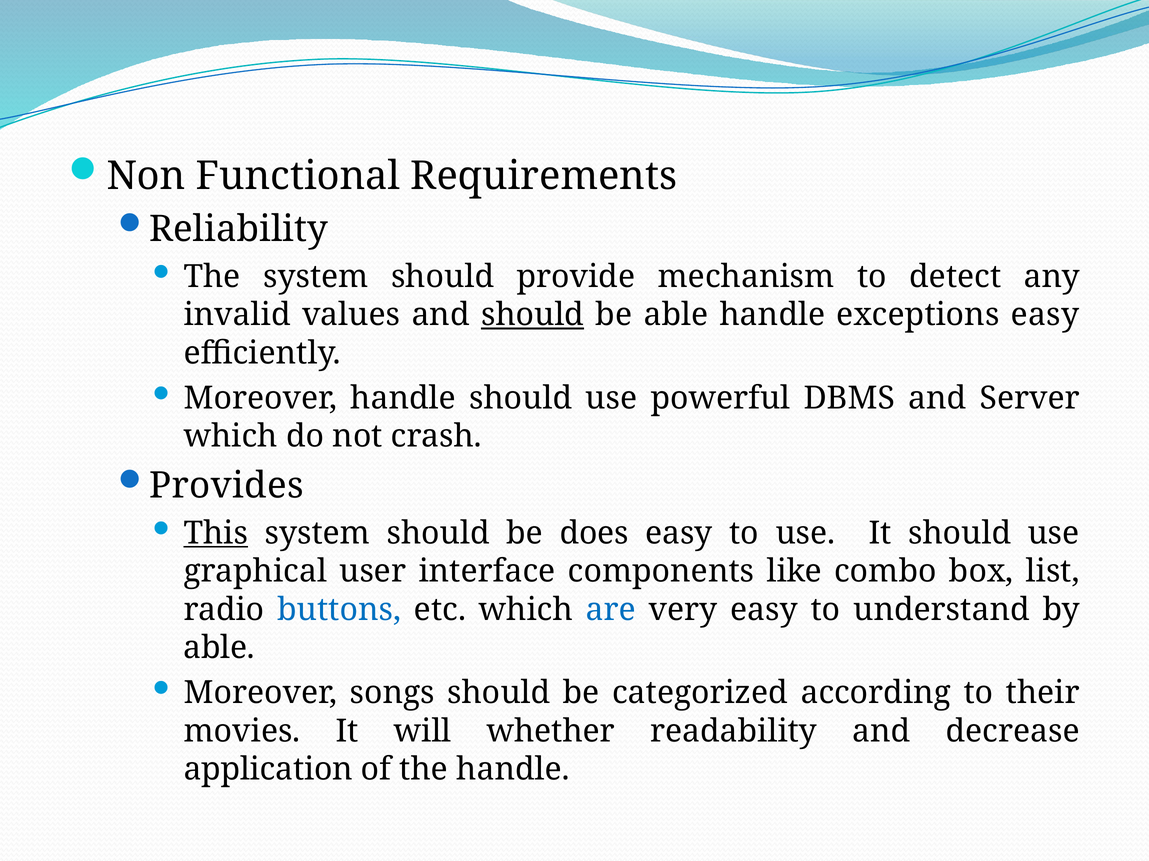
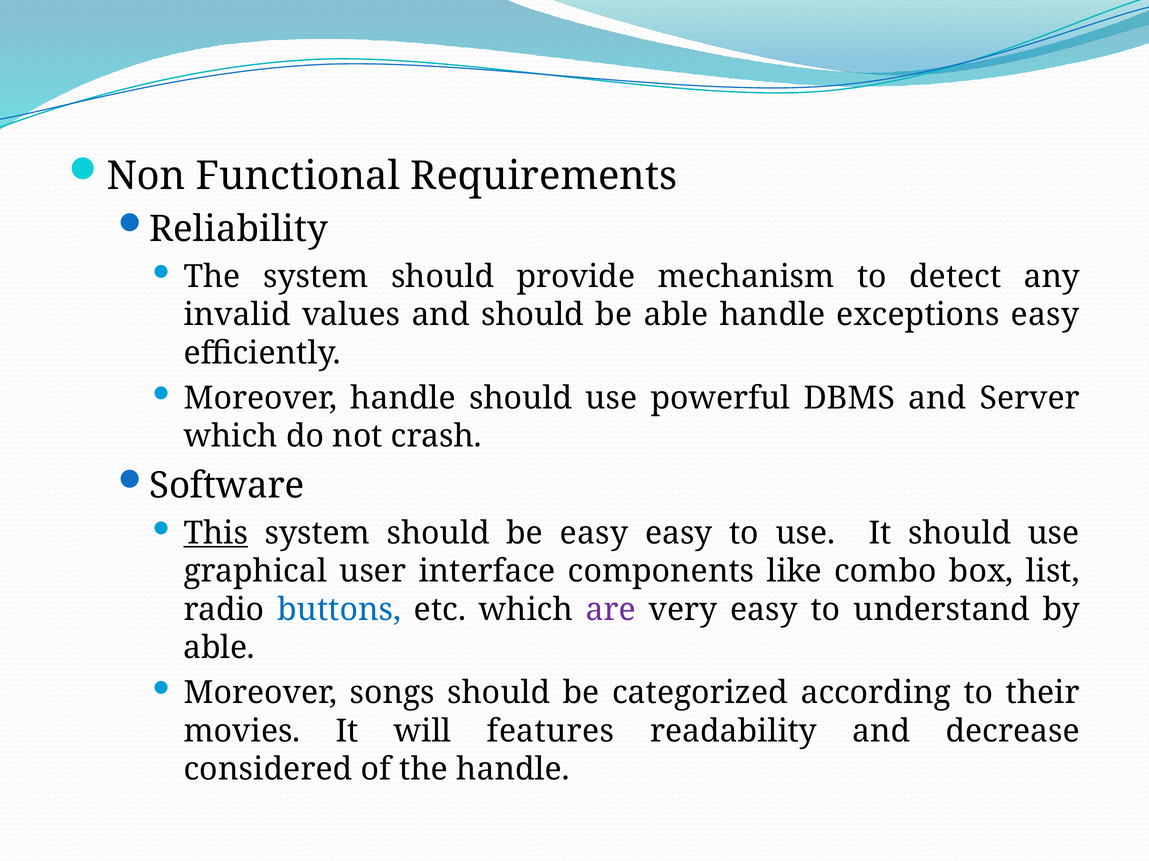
should at (533, 315) underline: present -> none
Provides: Provides -> Software
be does: does -> easy
are colour: blue -> purple
whether: whether -> features
application: application -> considered
